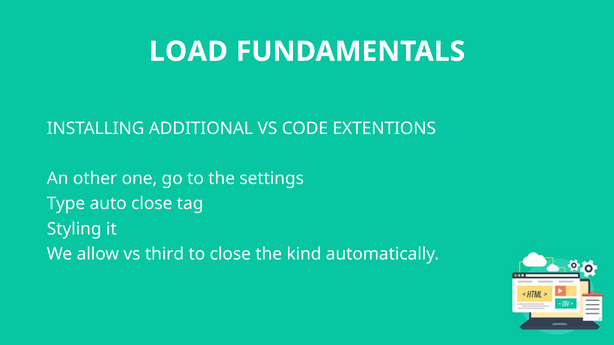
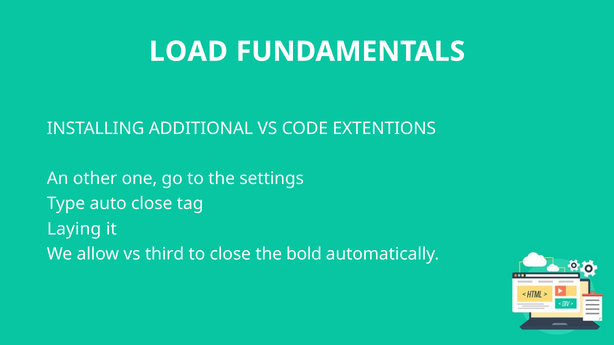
Styling: Styling -> Laying
kind: kind -> bold
